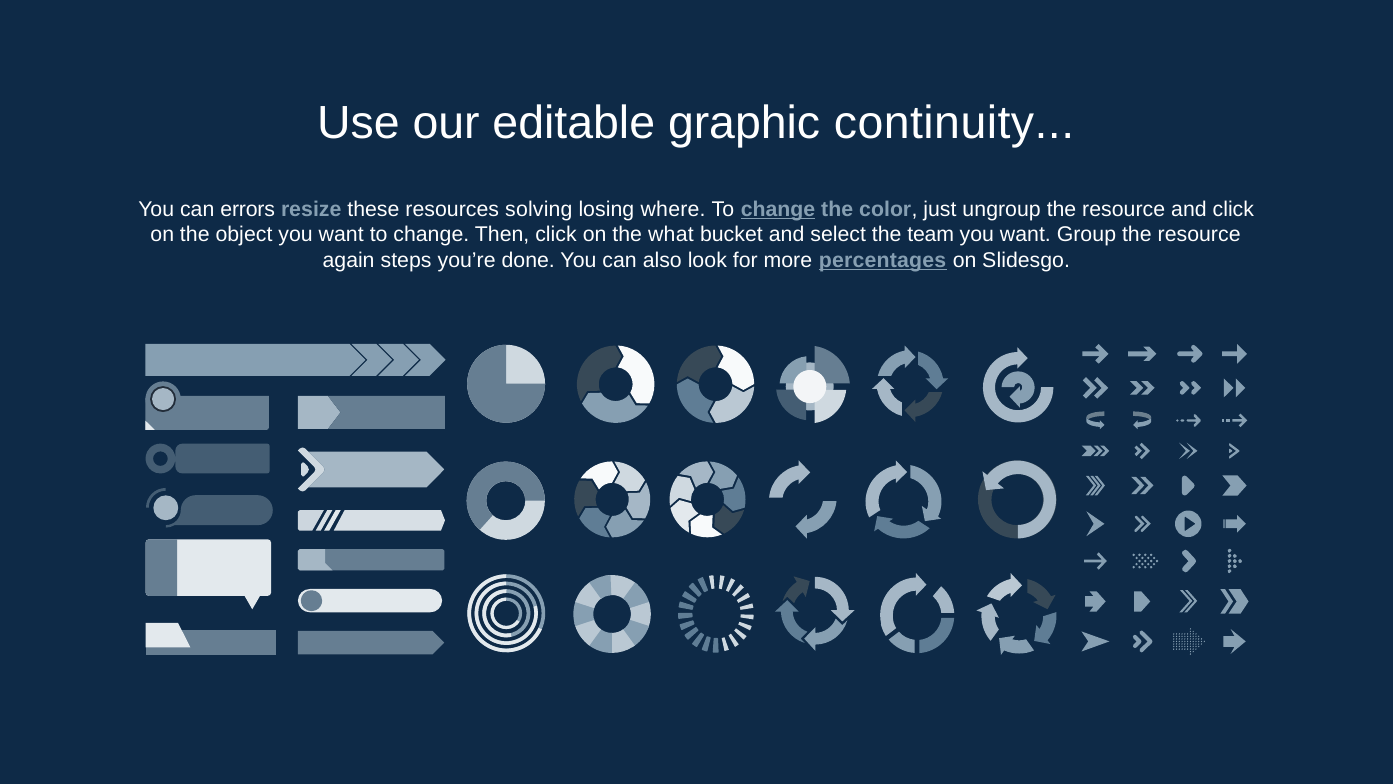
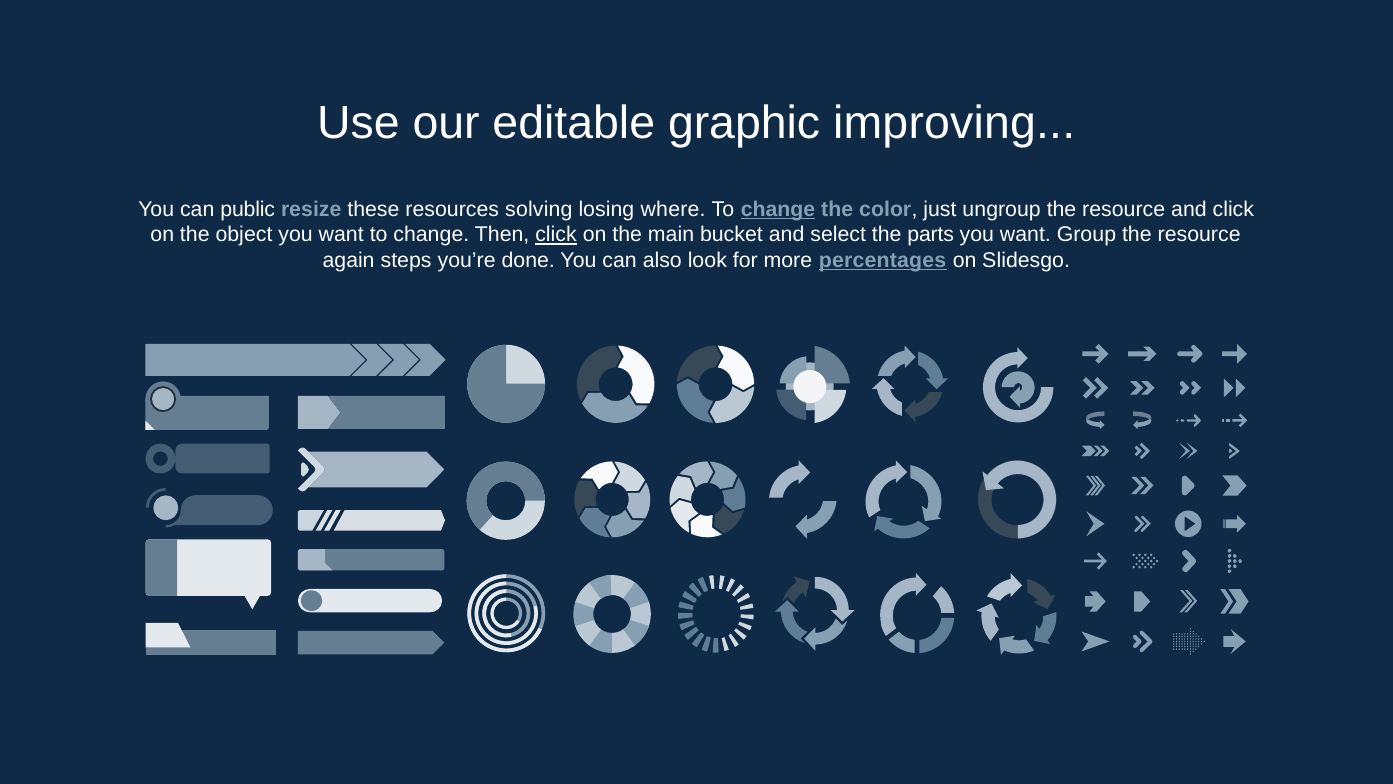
continuity: continuity -> improving
errors: errors -> public
click at (556, 235) underline: none -> present
what: what -> main
team: team -> parts
